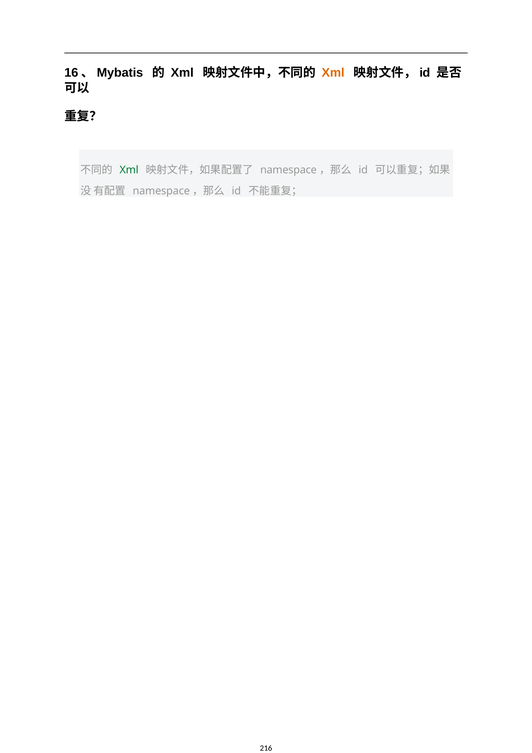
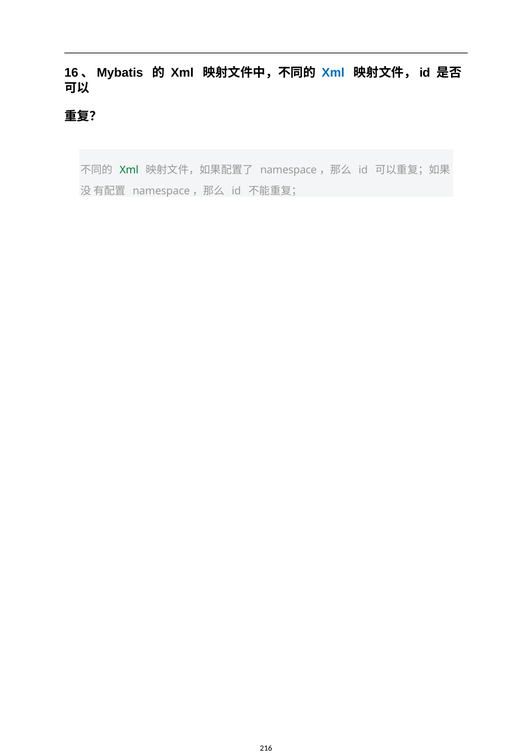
Xml at (333, 73) colour: orange -> blue
